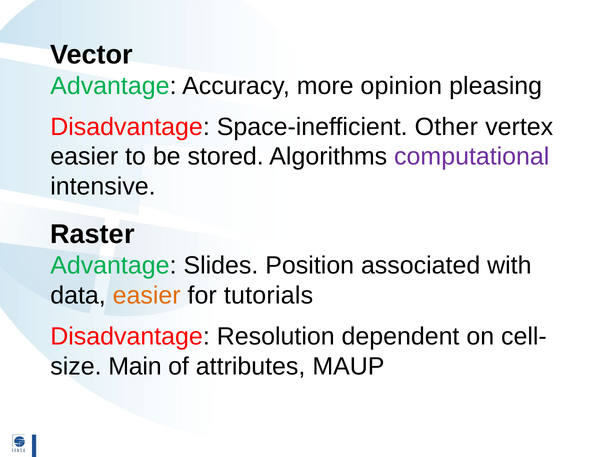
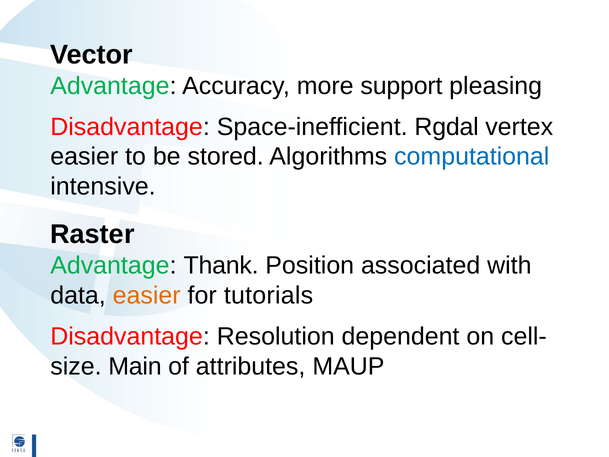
opinion: opinion -> support
Other: Other -> Rgdal
computational colour: purple -> blue
Slides: Slides -> Thank
